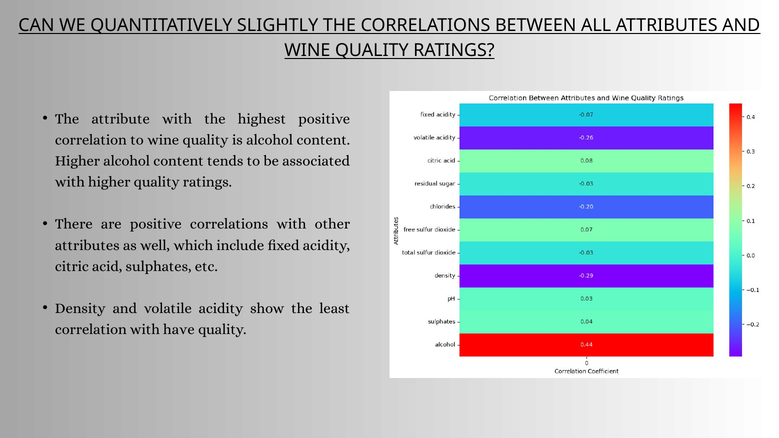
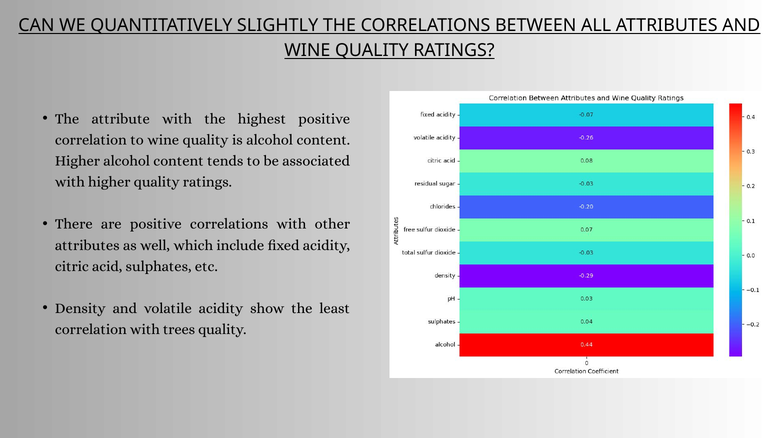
have: have -> trees
